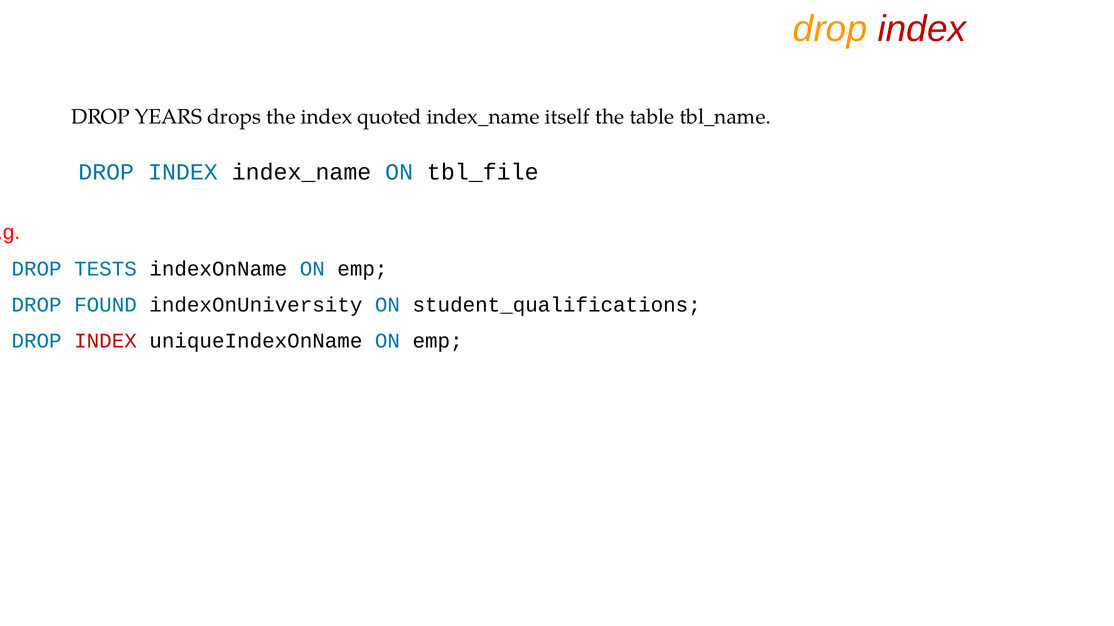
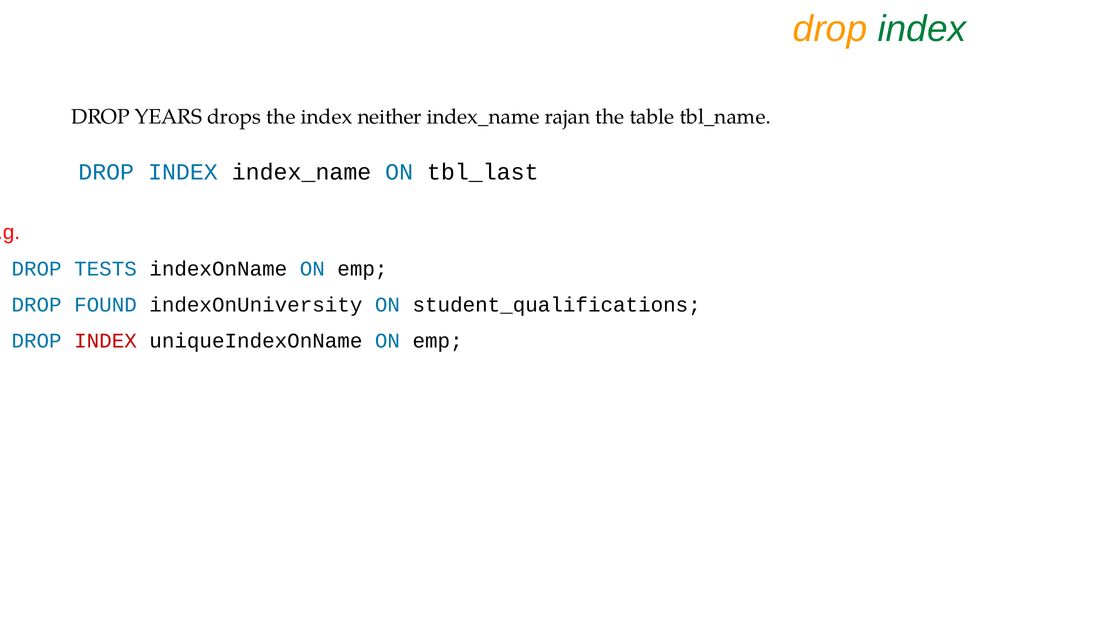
index at (922, 29) colour: red -> green
quoted: quoted -> neither
itself: itself -> rajan
tbl_file: tbl_file -> tbl_last
